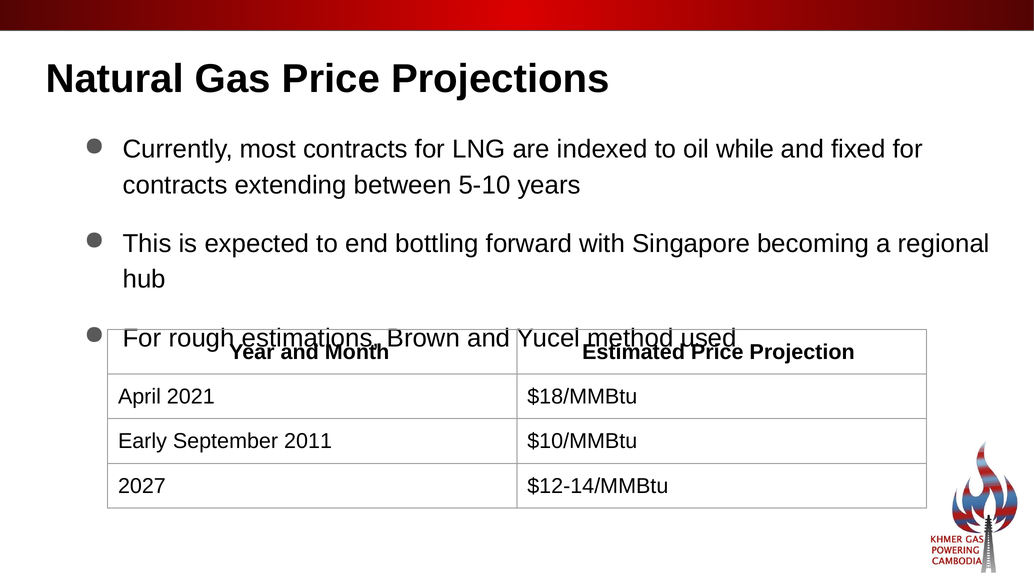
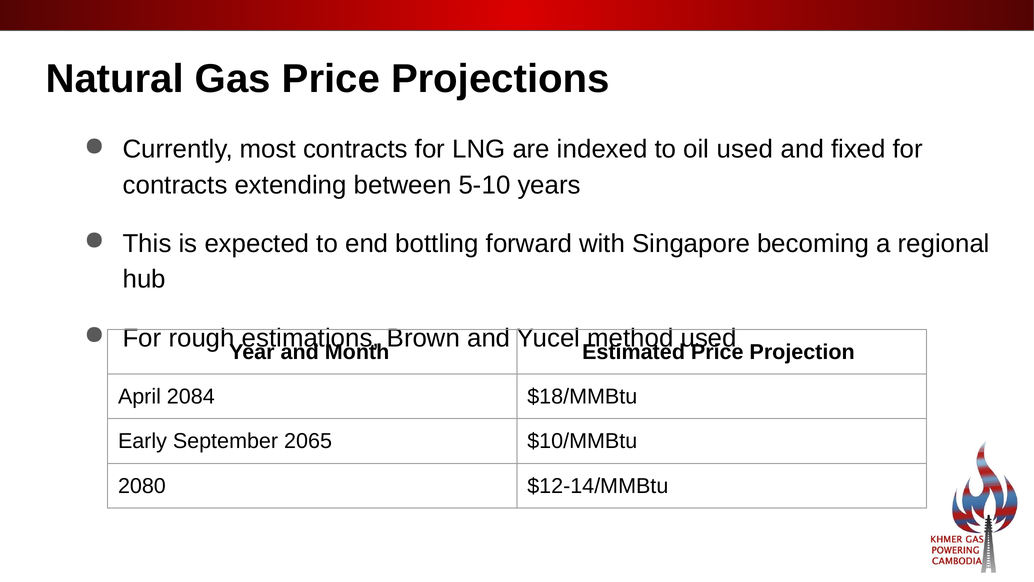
oil while: while -> used
2021: 2021 -> 2084
2011: 2011 -> 2065
2027: 2027 -> 2080
